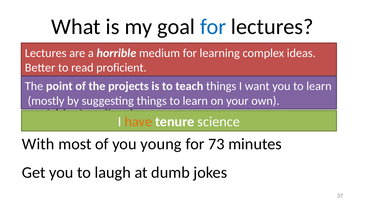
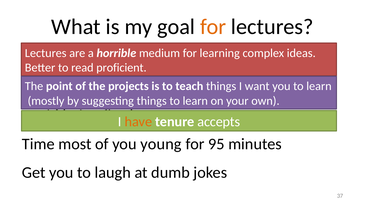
for at (213, 27) colour: blue -> orange
science: science -> accepts
With: With -> Time
73: 73 -> 95
